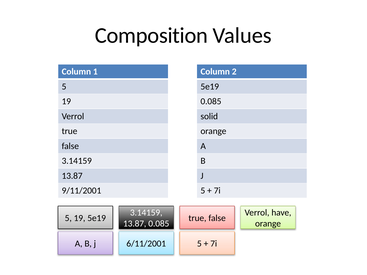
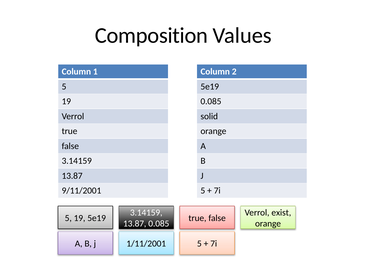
have: have -> exist
6/11/2001: 6/11/2001 -> 1/11/2001
